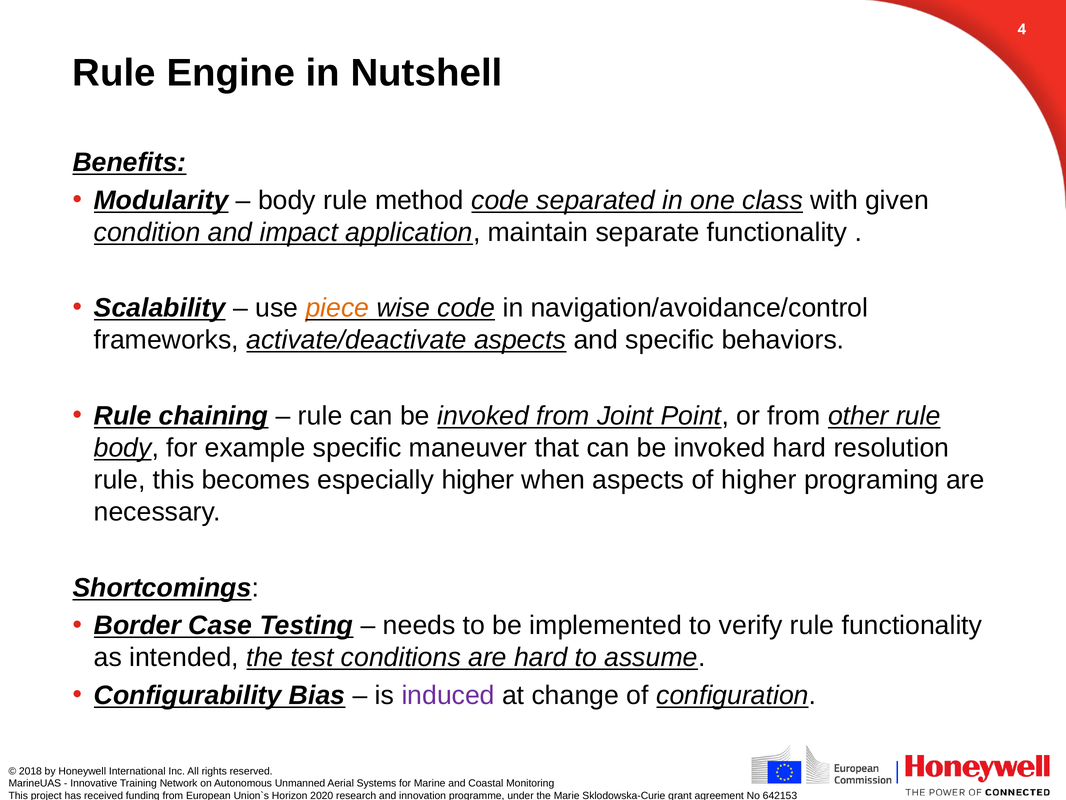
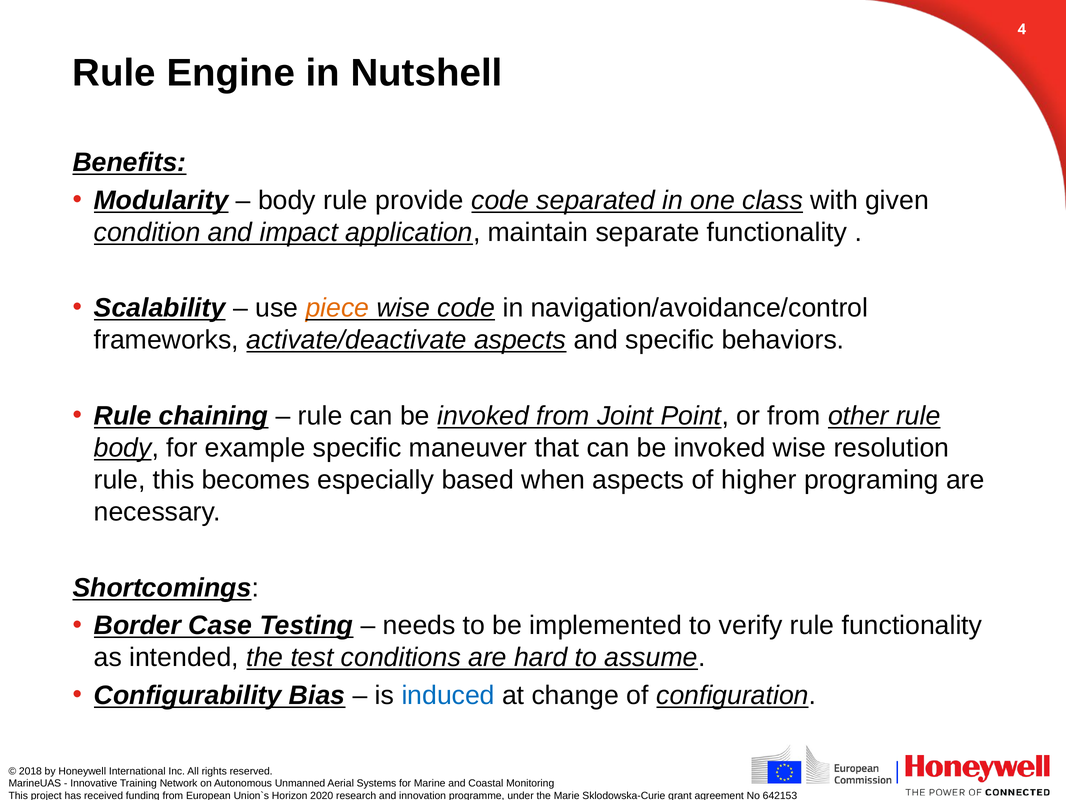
method: method -> provide
invoked hard: hard -> wise
especially higher: higher -> based
induced colour: purple -> blue
